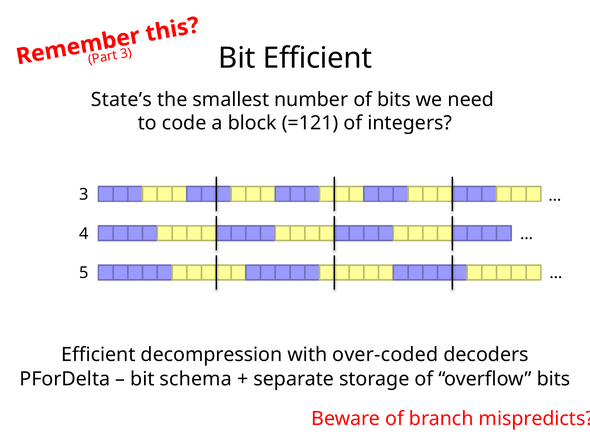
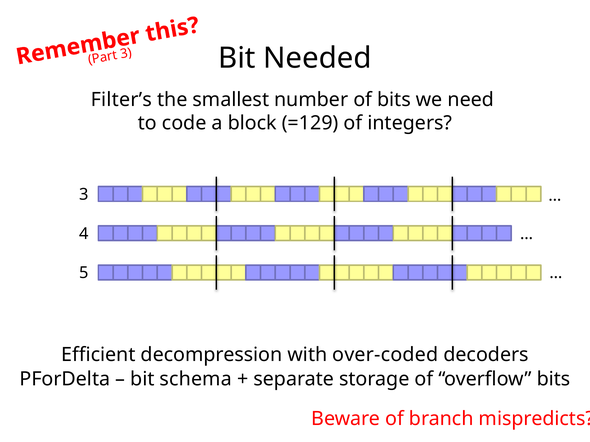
Bit Efficient: Efficient -> Needed
State’s: State’s -> Filter’s
=121: =121 -> =129
